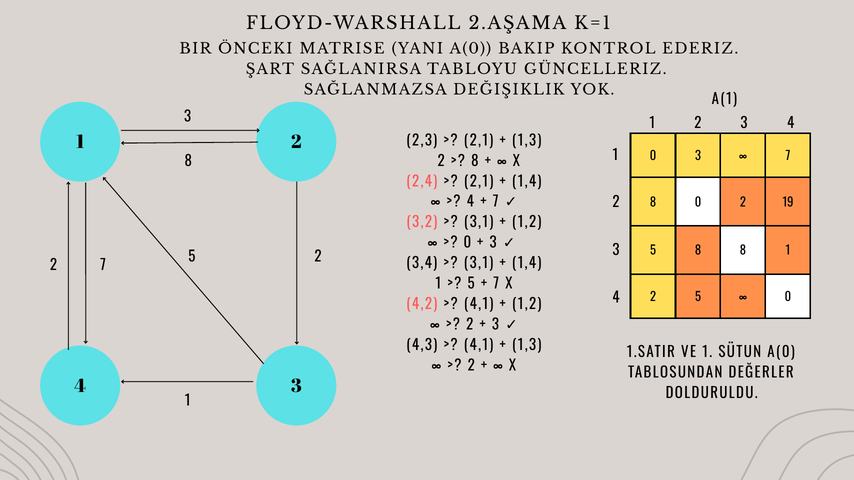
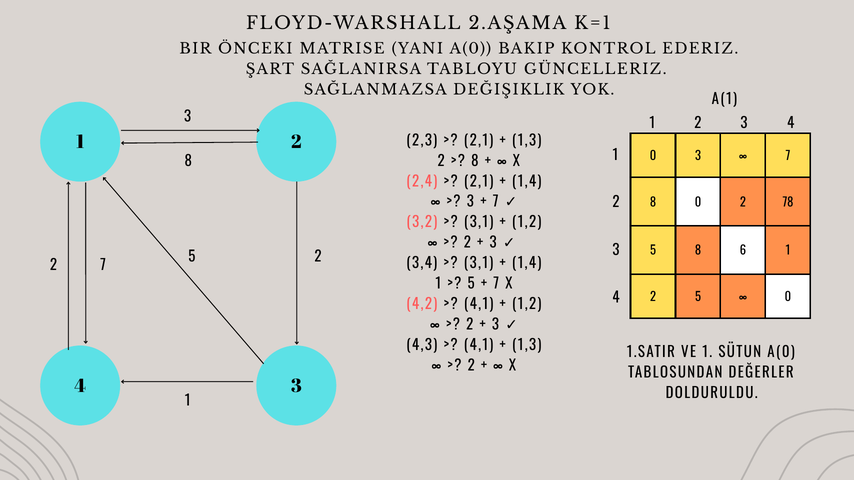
4 at (470, 202): 4 -> 3
19: 19 -> 78
0 at (467, 243): 0 -> 2
8 8: 8 -> 6
